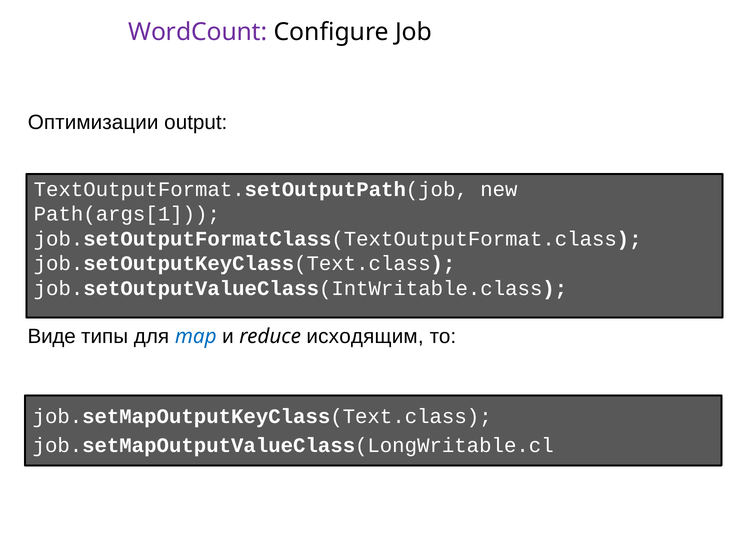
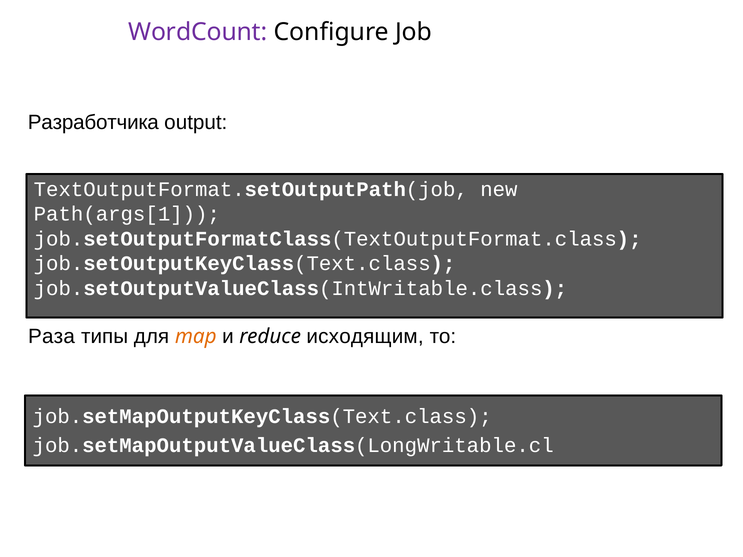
Оптимизации: Оптимизации -> Разработчика
Виде: Виде -> Раза
map colour: blue -> orange
